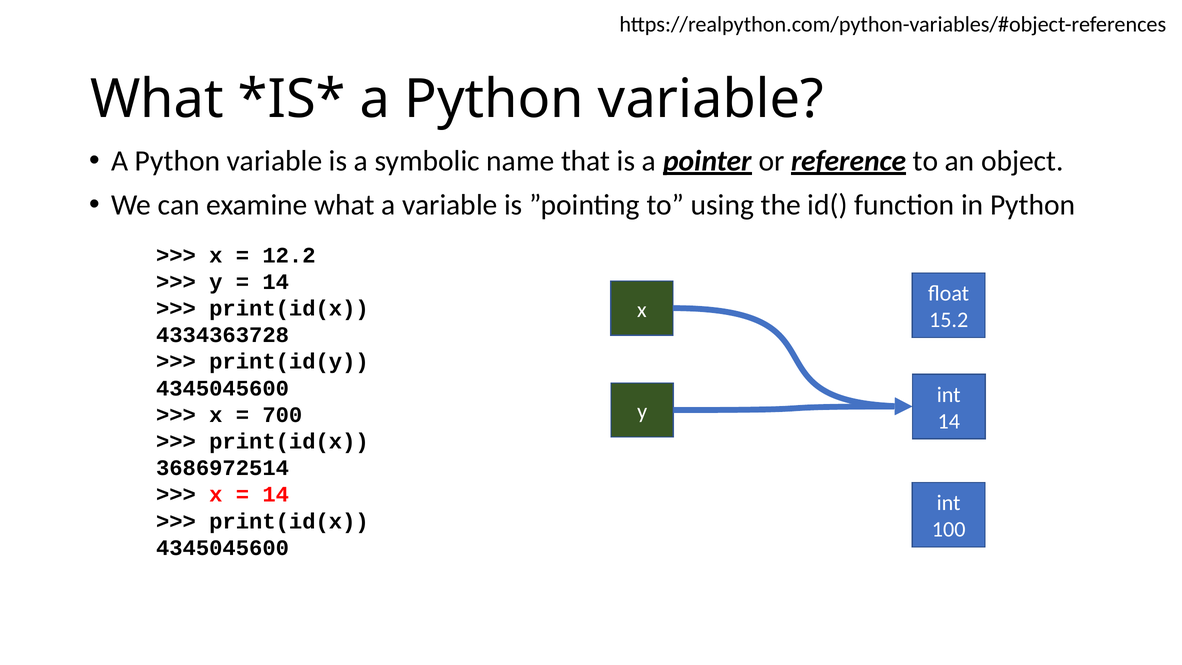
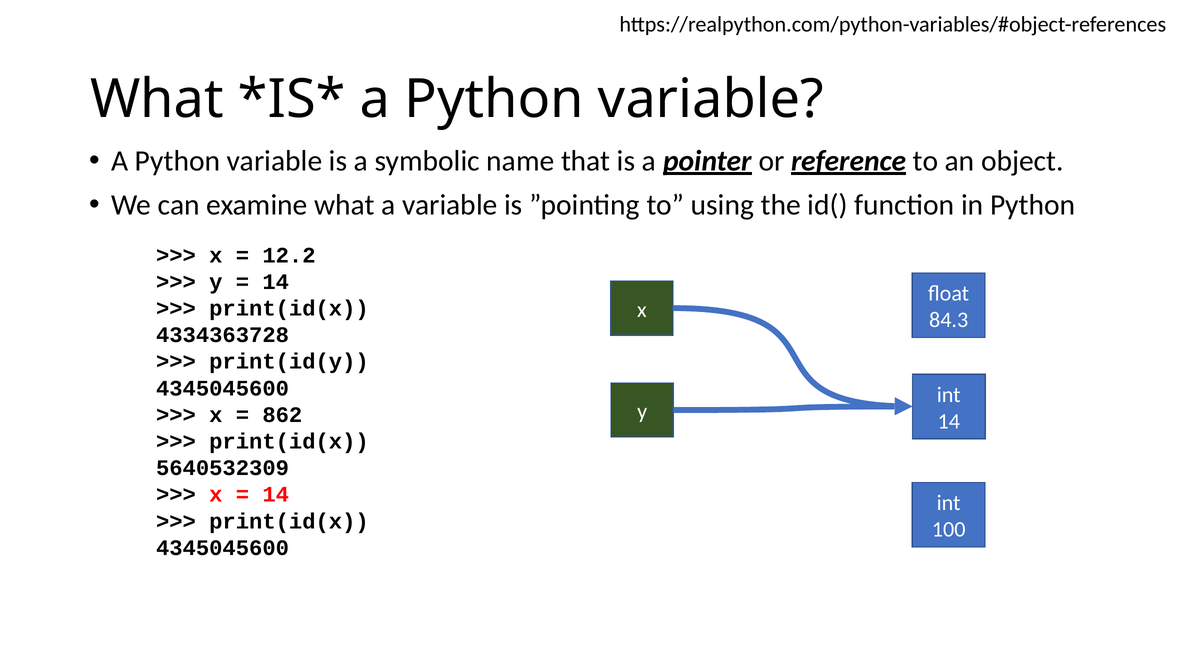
15.2: 15.2 -> 84.3
700: 700 -> 862
3686972514: 3686972514 -> 5640532309
